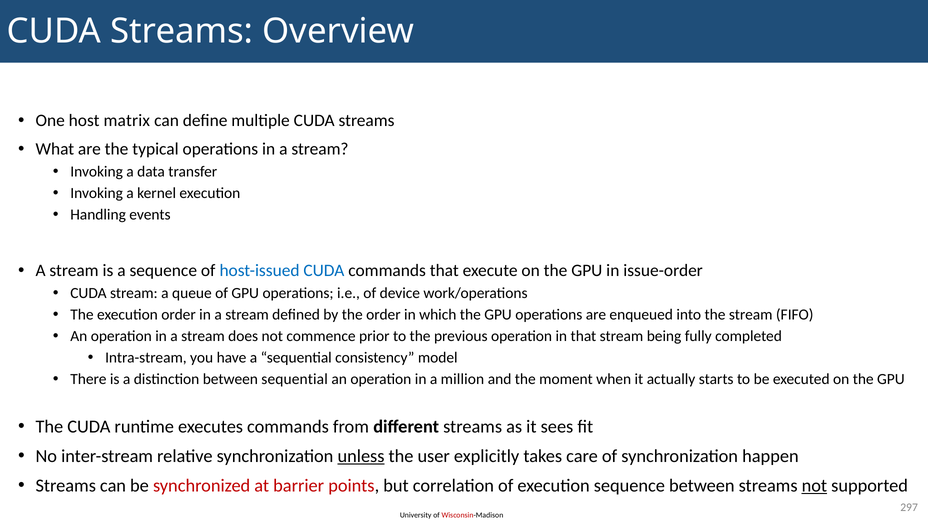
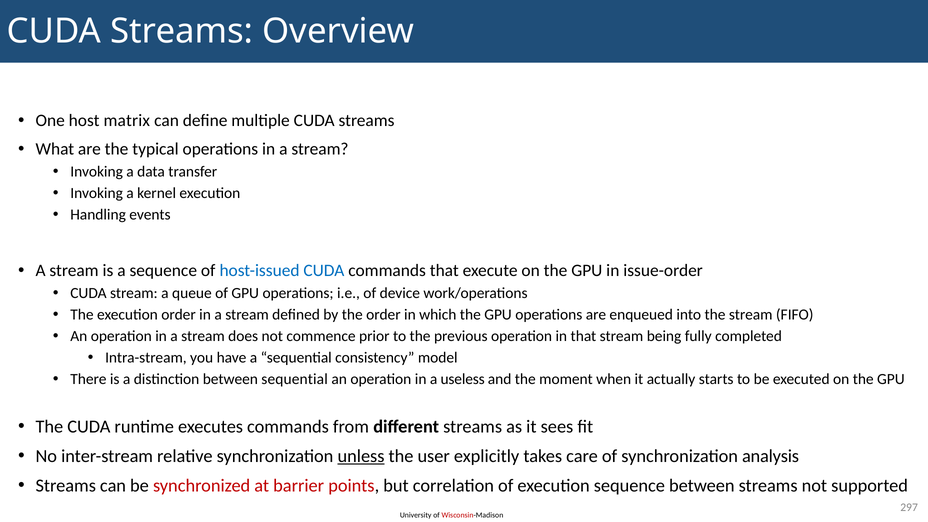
million: million -> useless
happen: happen -> analysis
not at (814, 486) underline: present -> none
